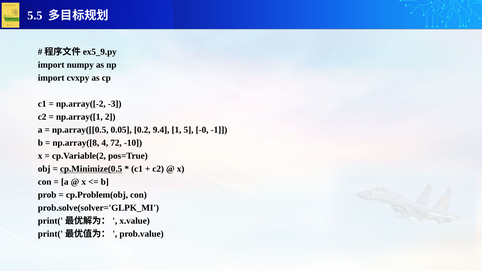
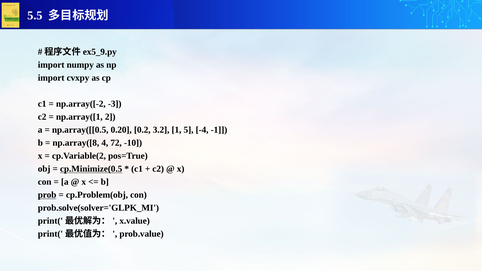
0.05: 0.05 -> 0.20
9.4: 9.4 -> 3.2
-0: -0 -> -4
prob underline: none -> present
